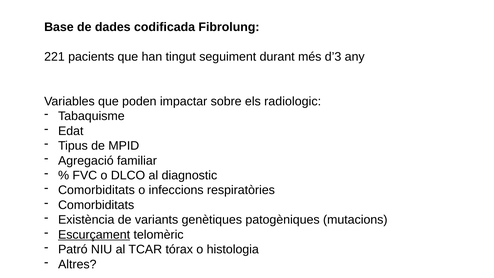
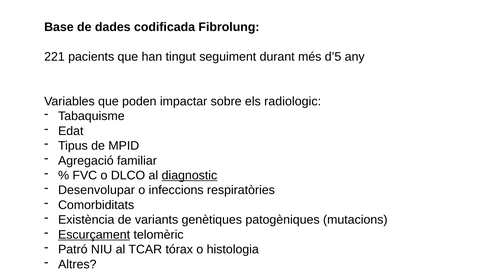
d’3: d’3 -> d’5
diagnostic underline: none -> present
Comorbiditats at (96, 190): Comorbiditats -> Desenvolupar
